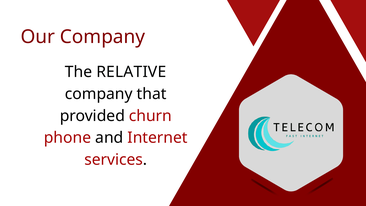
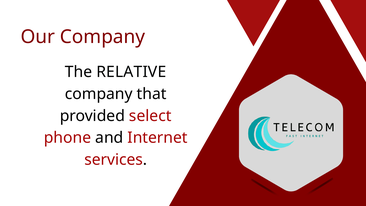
churn: churn -> select
